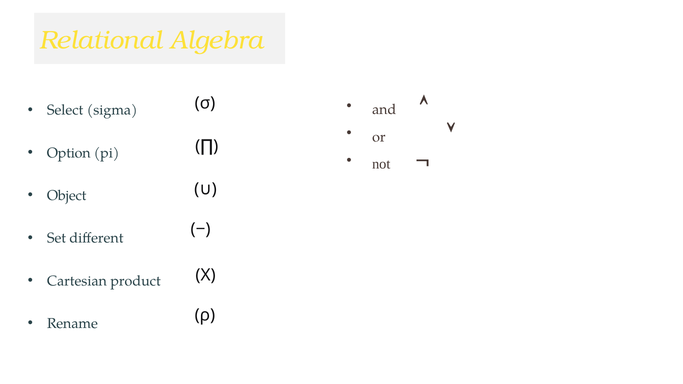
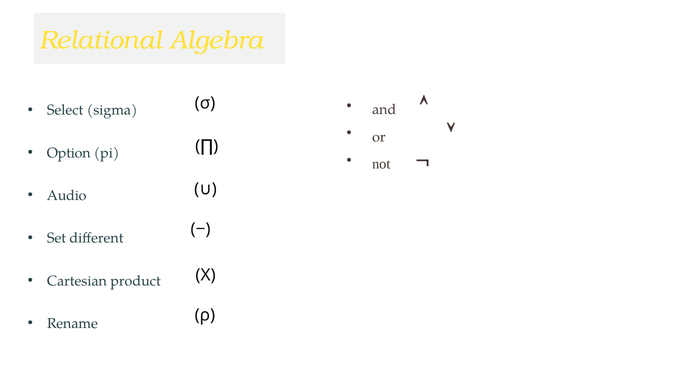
Object: Object -> Audio
